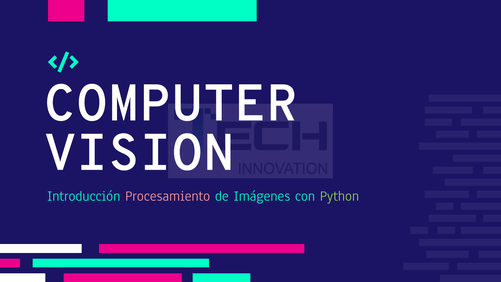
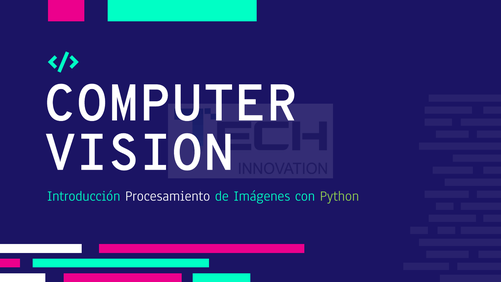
Procesamiento colour: pink -> white
